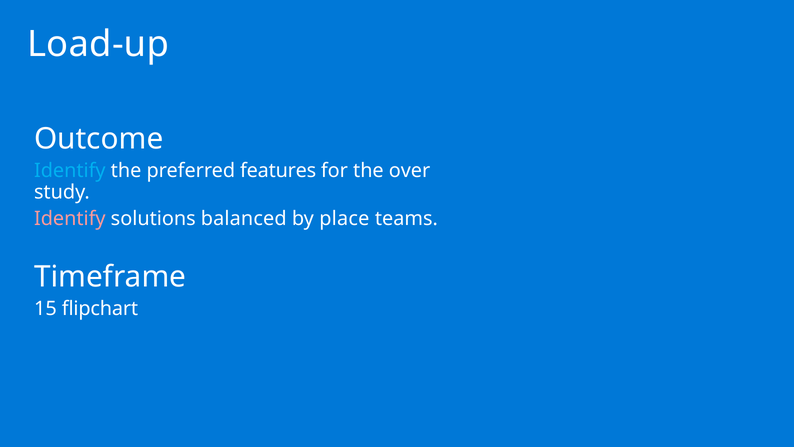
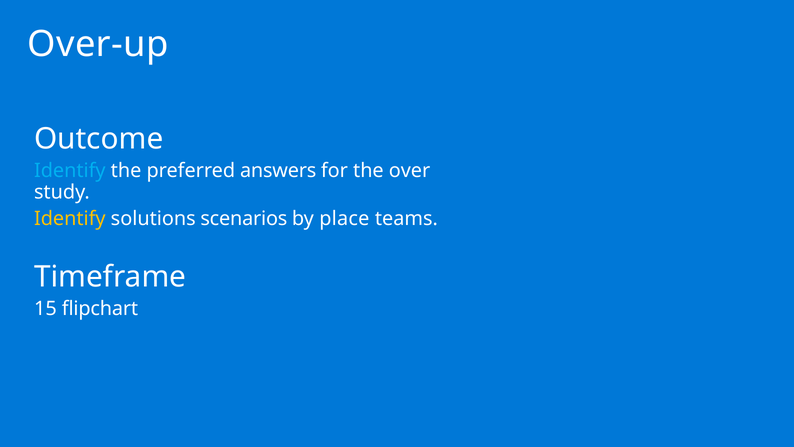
Load-up: Load-up -> Over-up
features: features -> answers
Identify at (70, 218) colour: pink -> yellow
balanced: balanced -> scenarios
